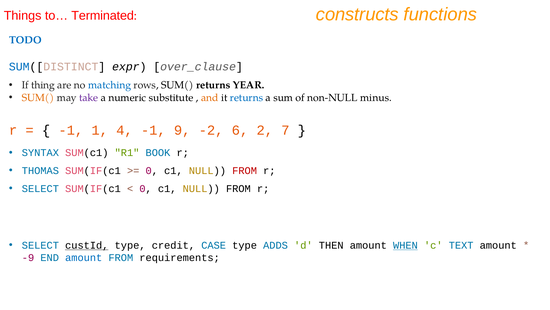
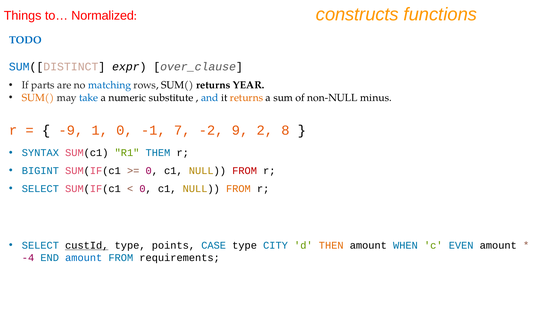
Terminated: Terminated -> Normalized
thing: thing -> parts
take colour: purple -> blue
and colour: orange -> blue
returns at (246, 97) colour: blue -> orange
-1 at (71, 130): -1 -> -9
1 4: 4 -> 0
9: 9 -> 7
6: 6 -> 9
7: 7 -> 8
BOOK: BOOK -> THEM
THOMAS: THOMAS -> BIGINT
FROM at (238, 188) colour: black -> orange
credit: credit -> points
ADDS: ADDS -> CITY
THEN colour: black -> orange
WHEN underline: present -> none
TEXT: TEXT -> EVEN
-9: -9 -> -4
